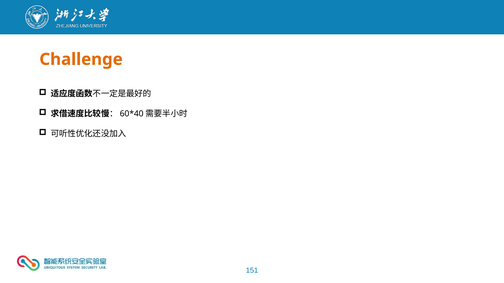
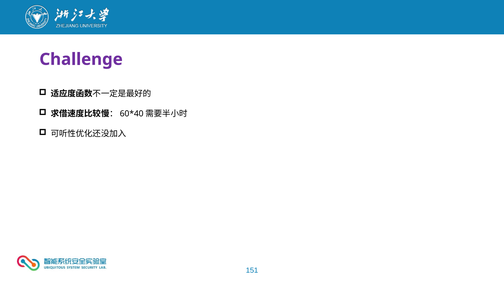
Challenge colour: orange -> purple
